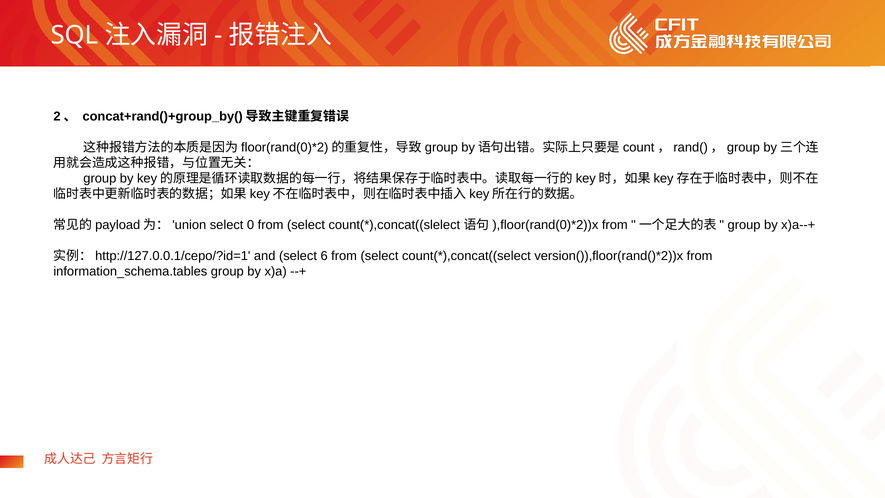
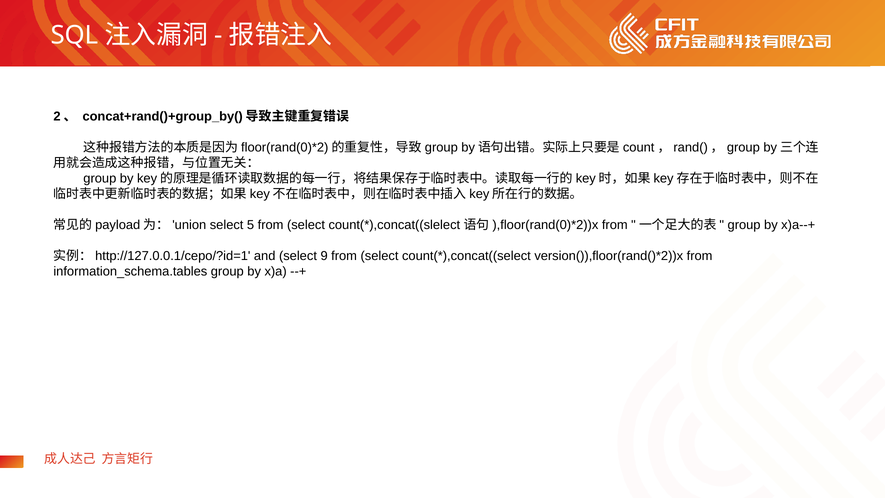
0: 0 -> 5
6: 6 -> 9
